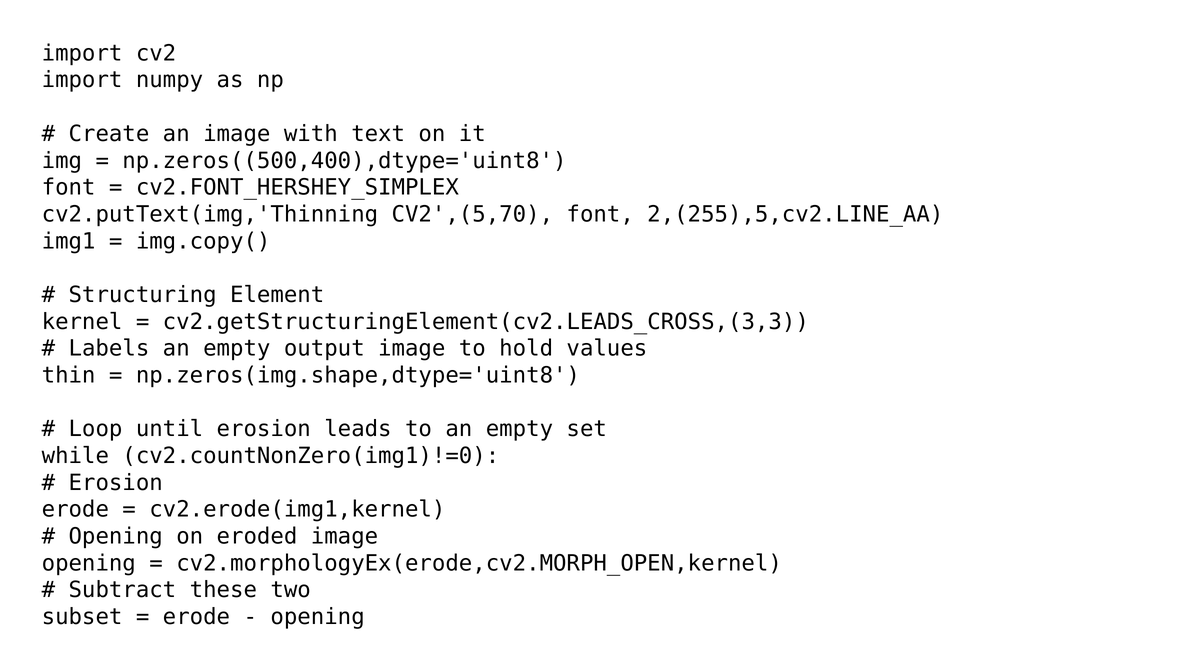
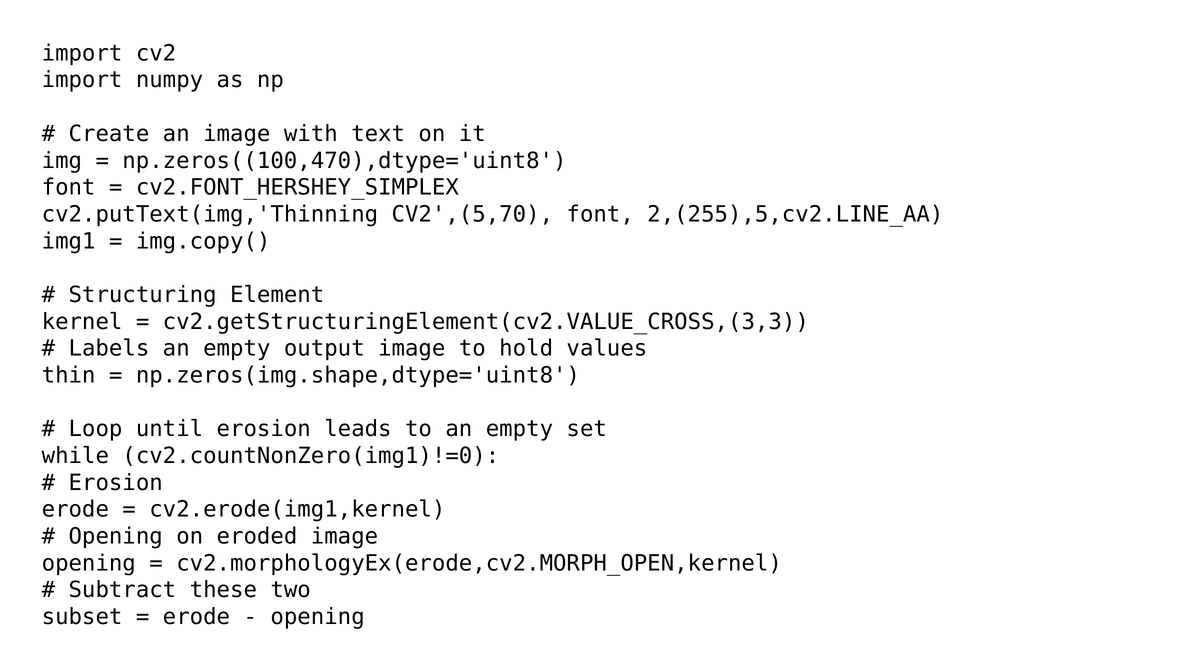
np.zeros((500,400),dtype='uint8: np.zeros((500,400),dtype='uint8 -> np.zeros((100,470),dtype='uint8
cv2.getStructuringElement(cv2.LEADS_CROSS,(3,3: cv2.getStructuringElement(cv2.LEADS_CROSS,(3,3 -> cv2.getStructuringElement(cv2.VALUE_CROSS,(3,3
